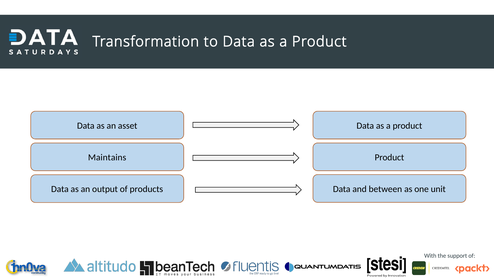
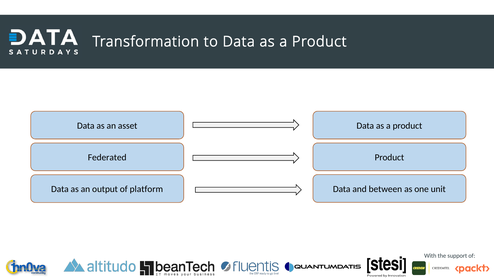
Maintains: Maintains -> Federated
products: products -> platform
